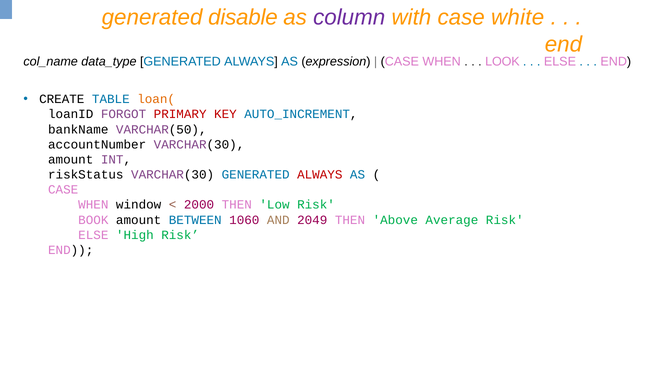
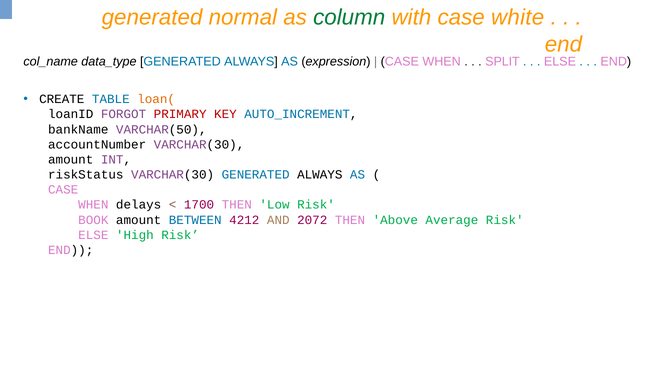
disable: disable -> normal
column colour: purple -> green
LOOK: LOOK -> SPLIT
ALWAYS at (320, 175) colour: red -> black
window: window -> delays
2000: 2000 -> 1700
1060: 1060 -> 4212
2049: 2049 -> 2072
